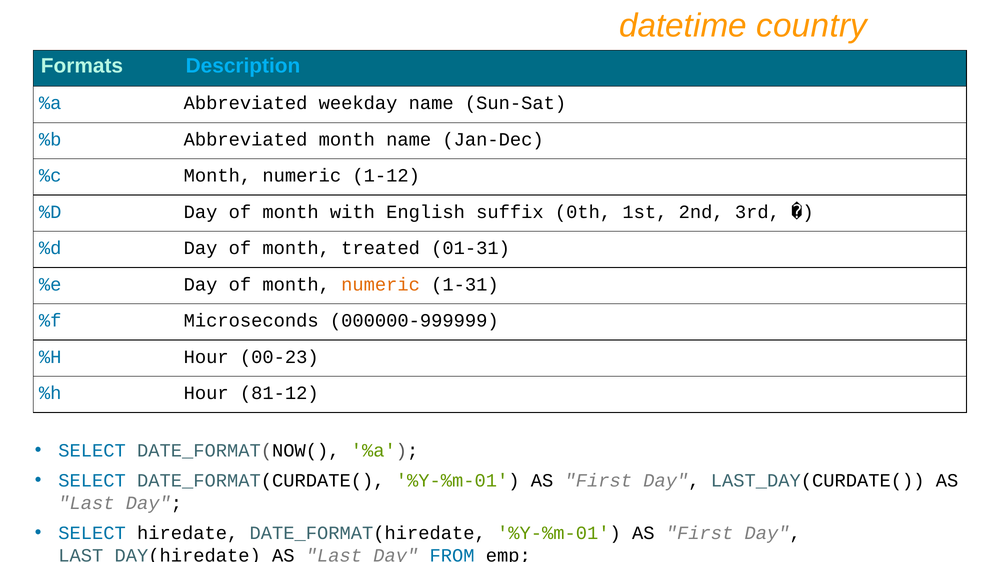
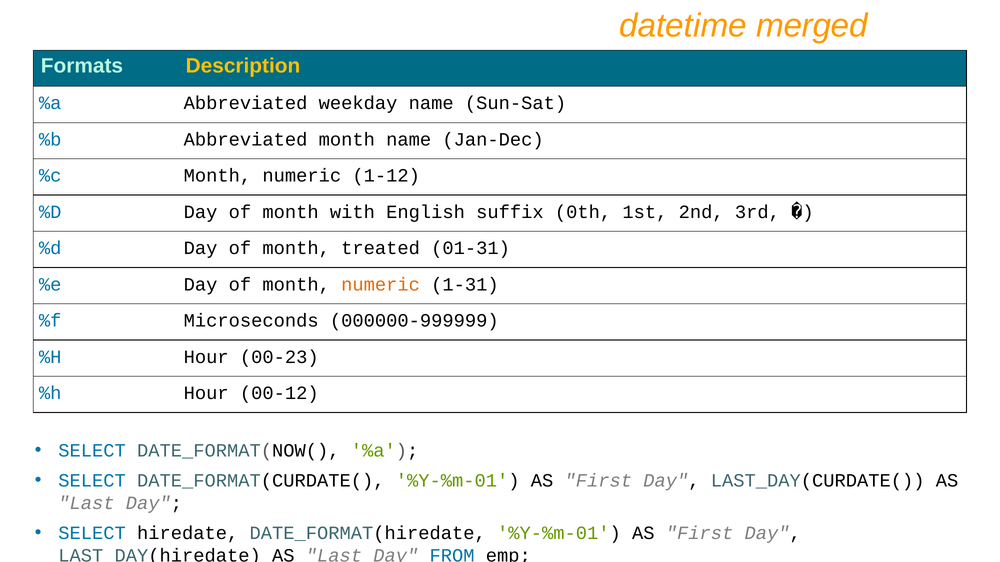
country: country -> merged
Description colour: light blue -> yellow
81-12: 81-12 -> 00-12
